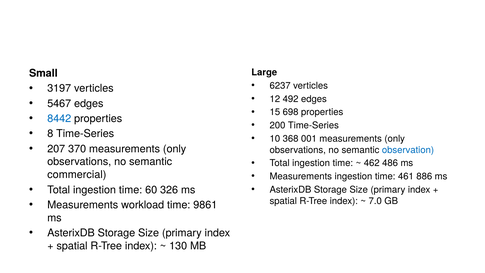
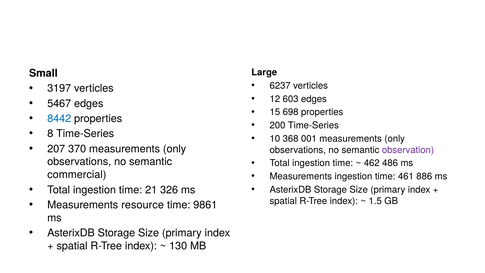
492: 492 -> 603
observation colour: blue -> purple
60: 60 -> 21
7.0: 7.0 -> 1.5
workload: workload -> resource
